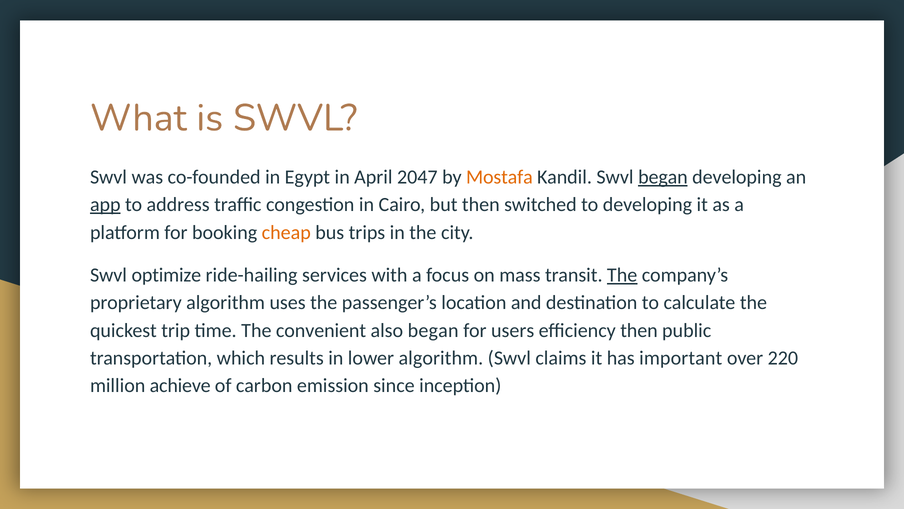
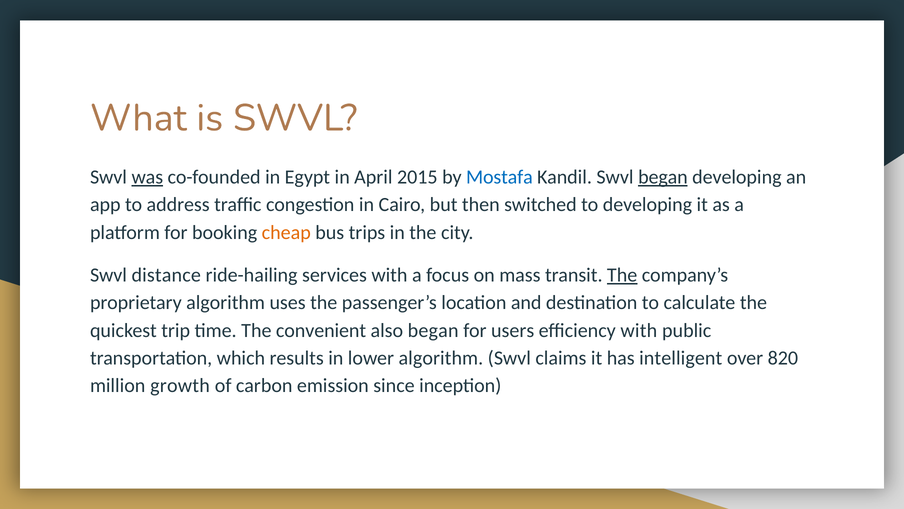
was underline: none -> present
2047: 2047 -> 2015
Mostafa colour: orange -> blue
app underline: present -> none
optimize: optimize -> distance
efficiency then: then -> with
important: important -> intelligent
220: 220 -> 820
achieve: achieve -> growth
